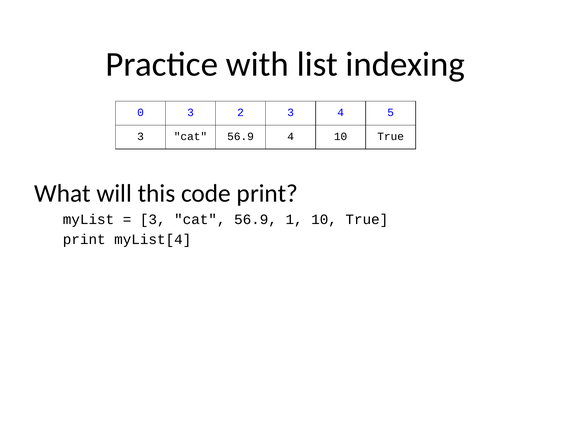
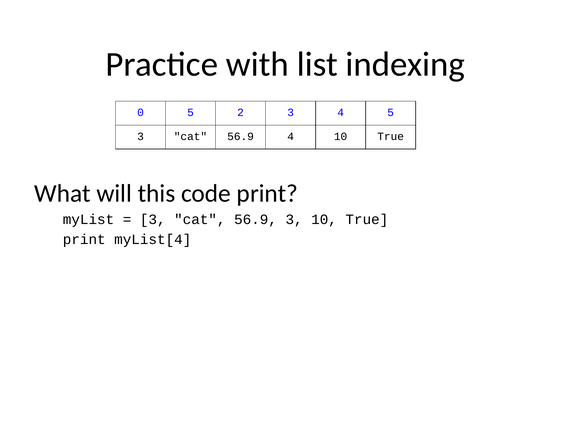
0 3: 3 -> 5
56.9 1: 1 -> 3
